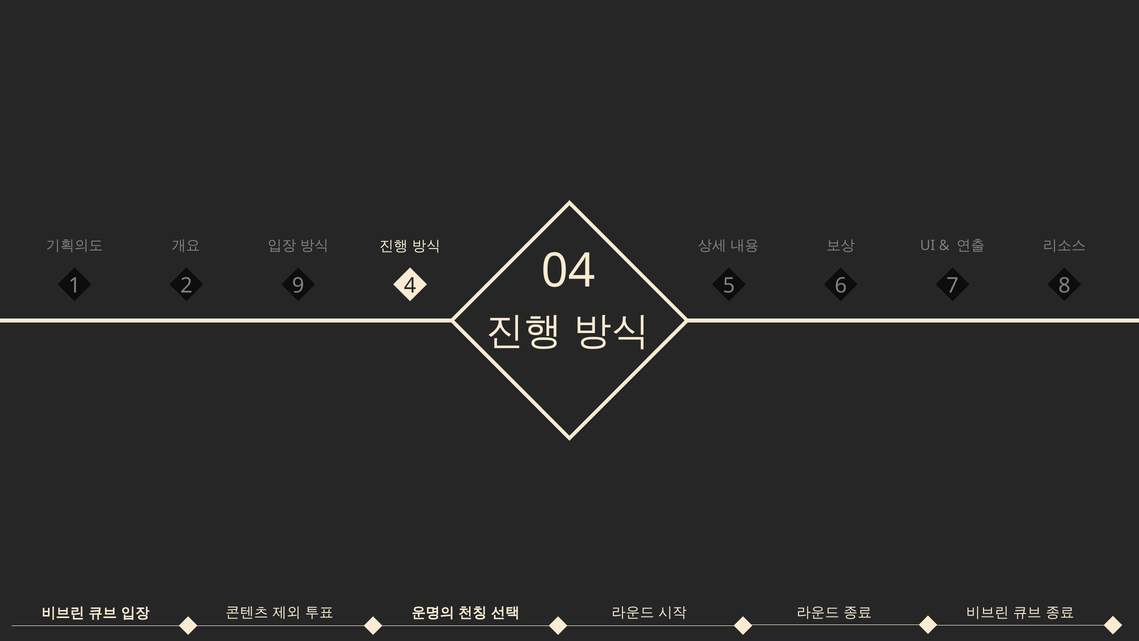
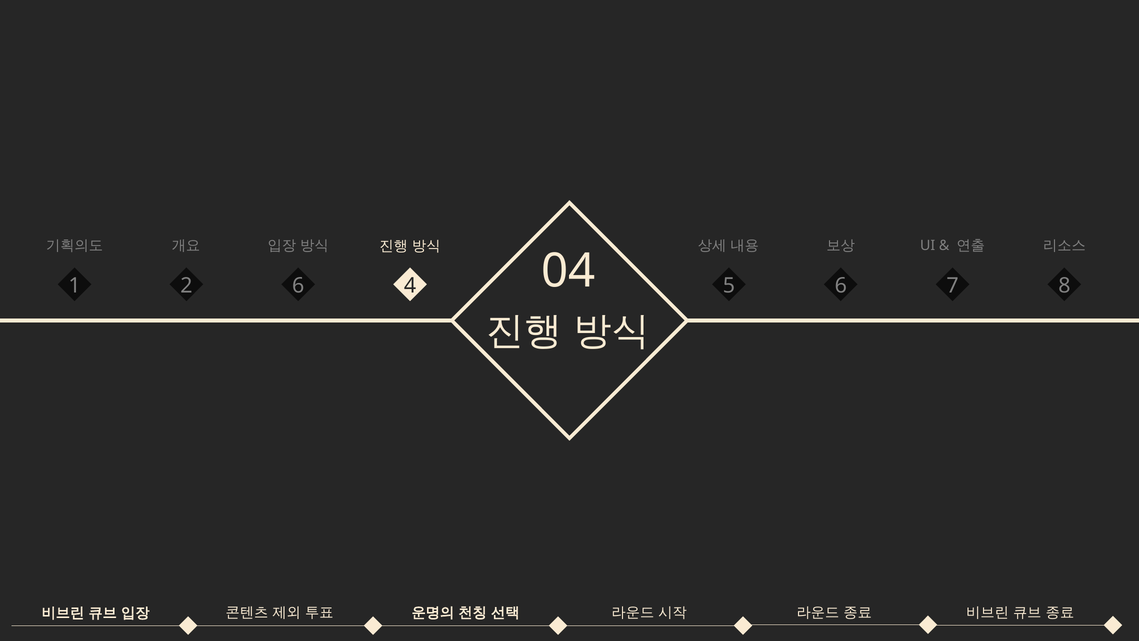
2 9: 9 -> 6
